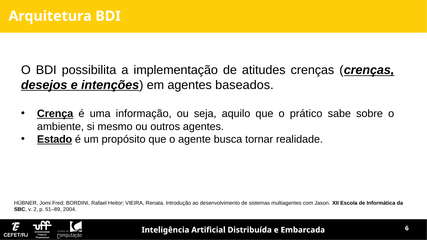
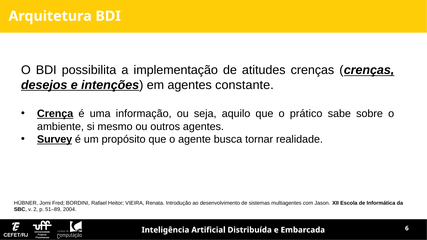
baseados: baseados -> constante
Estado: Estado -> Survey
